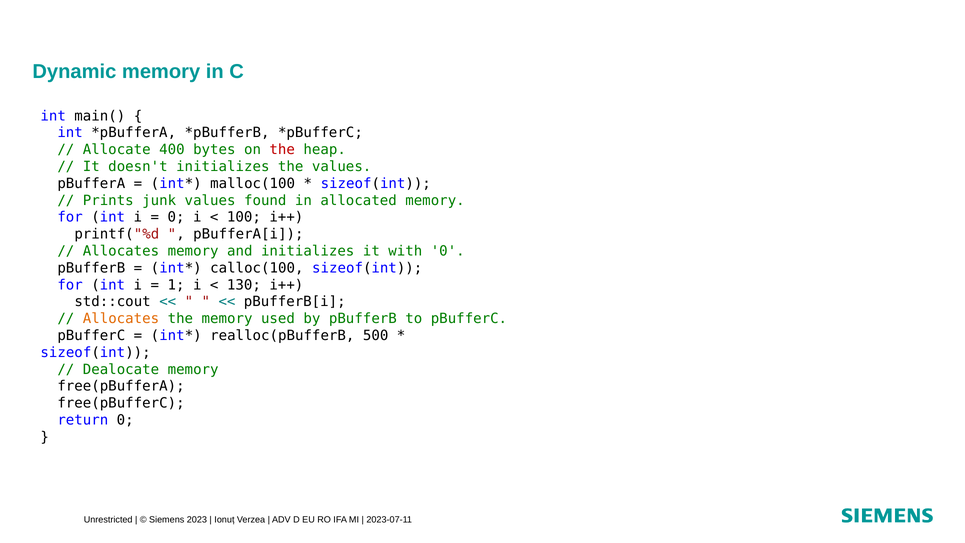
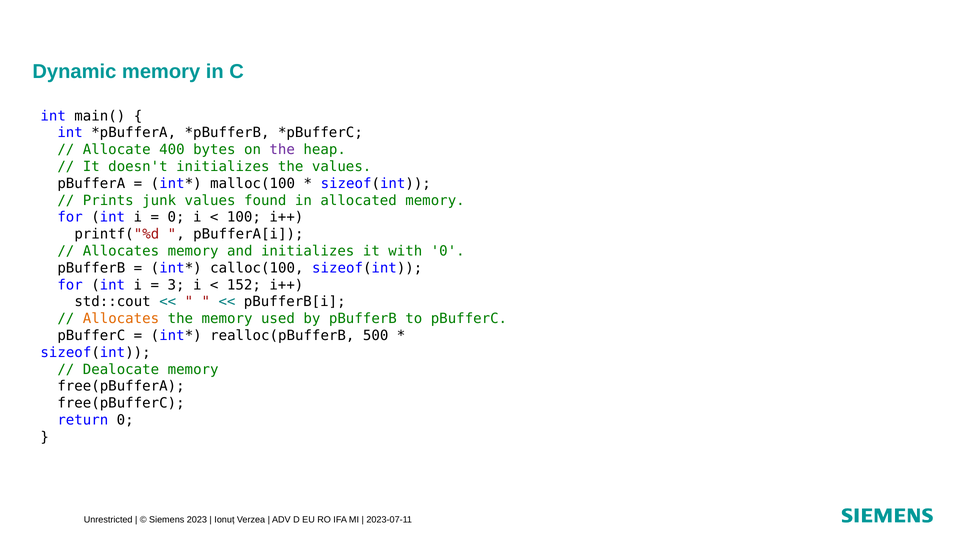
the at (282, 150) colour: red -> purple
1: 1 -> 3
130: 130 -> 152
